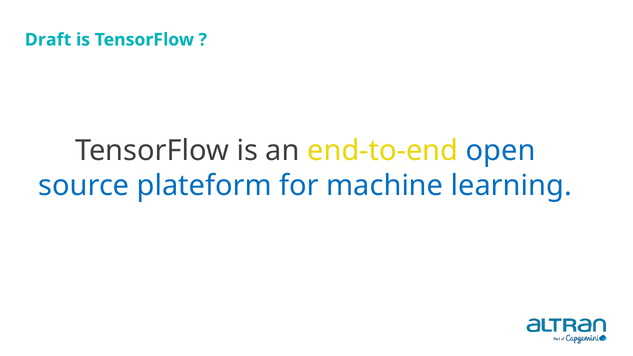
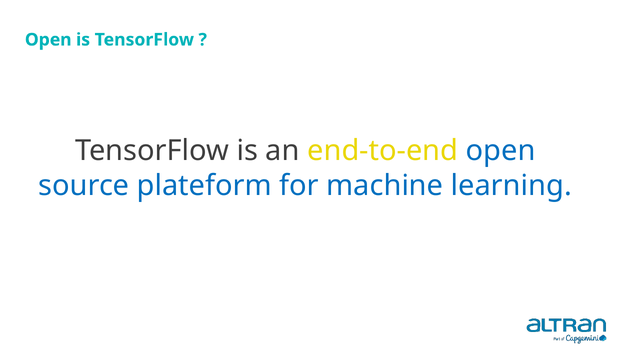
Draft at (48, 40): Draft -> Open
